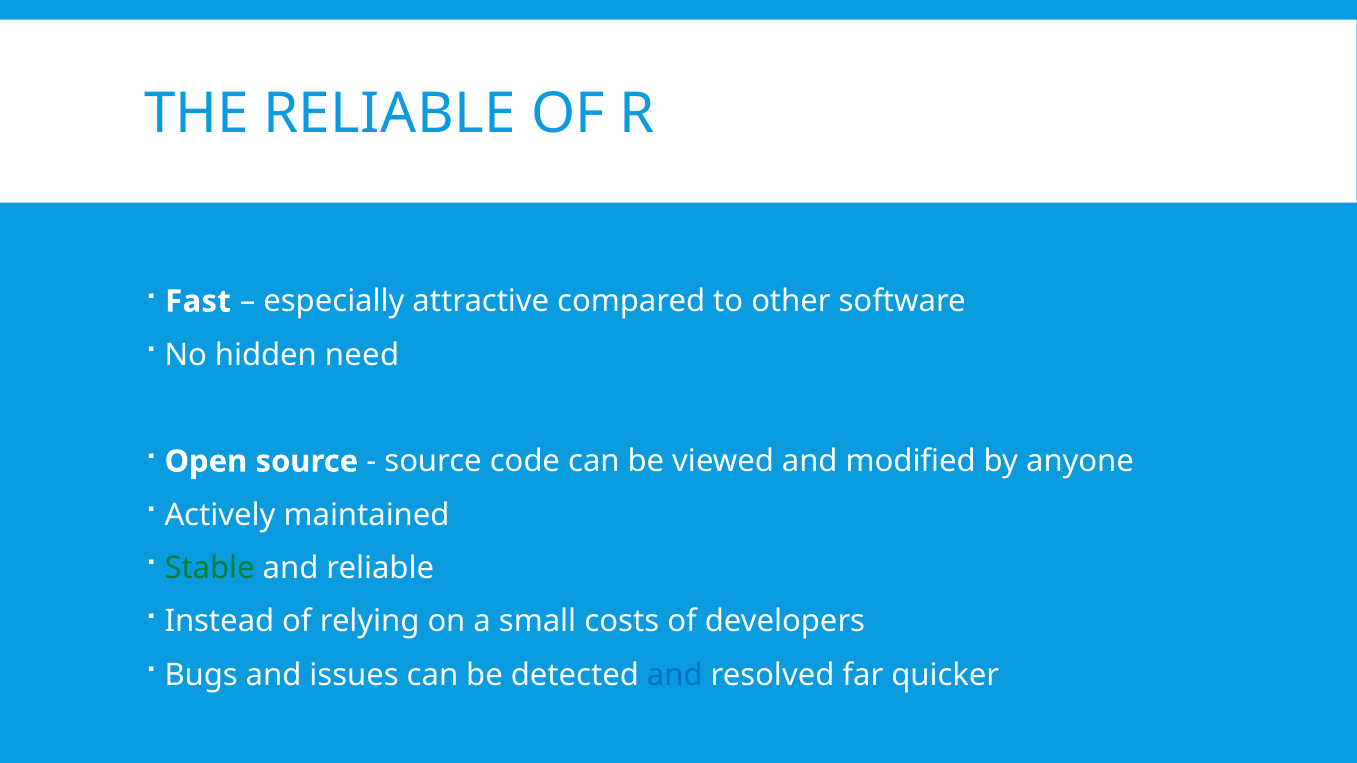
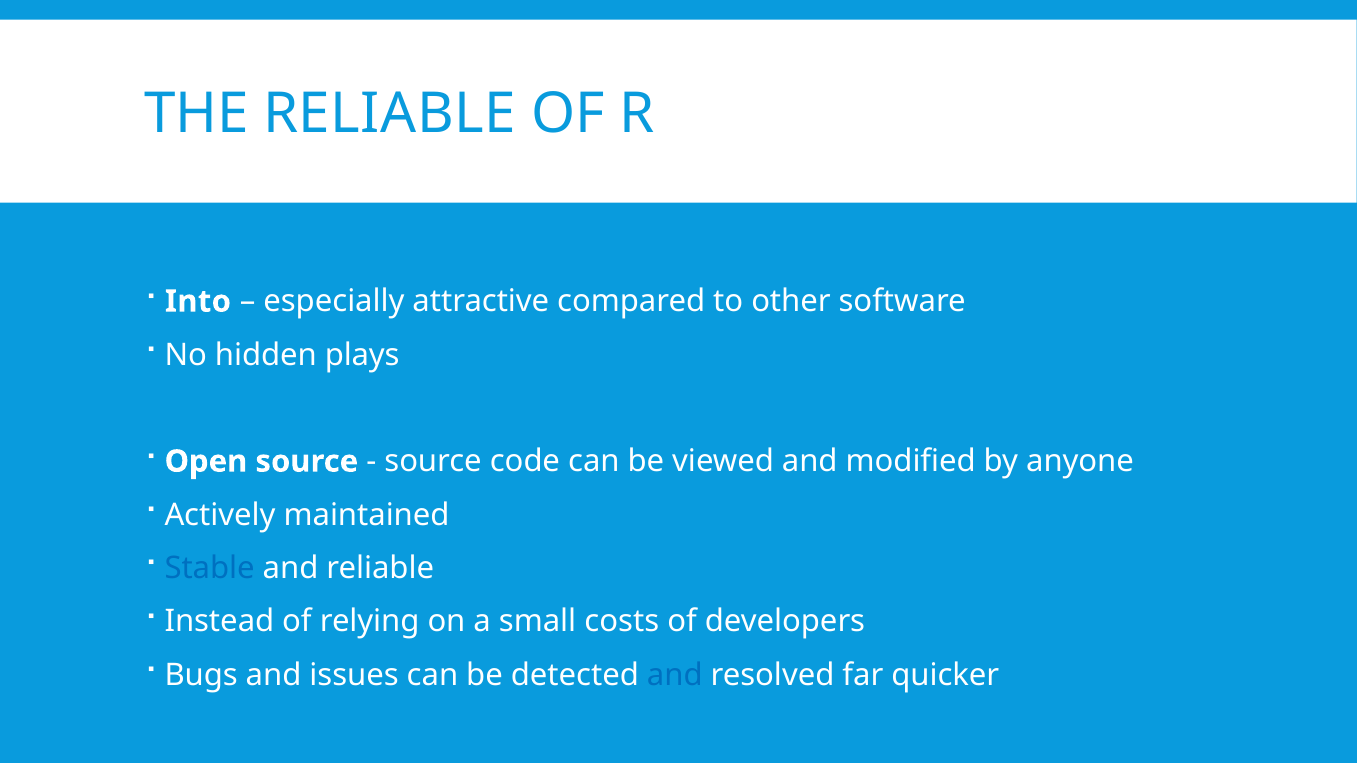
Fast: Fast -> Into
need: need -> plays
Stable colour: green -> blue
